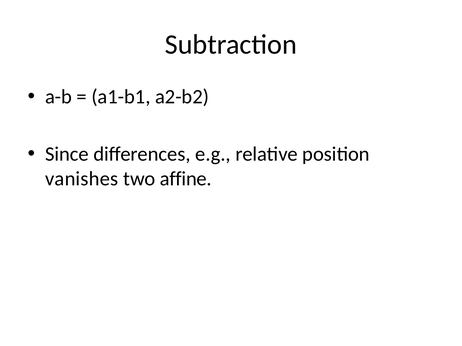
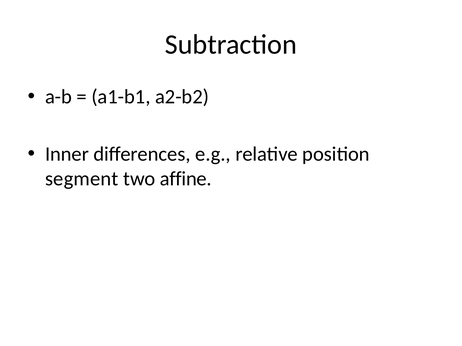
Since: Since -> Inner
vanishes: vanishes -> segment
